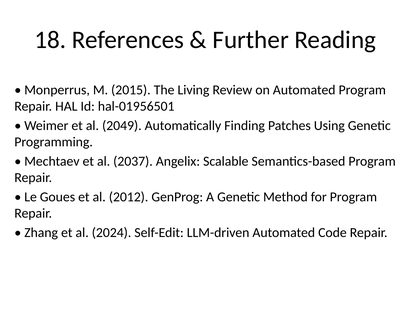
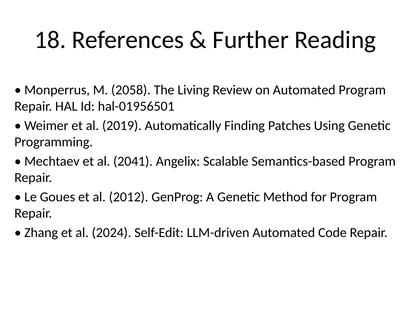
2015: 2015 -> 2058
2049: 2049 -> 2019
2037: 2037 -> 2041
